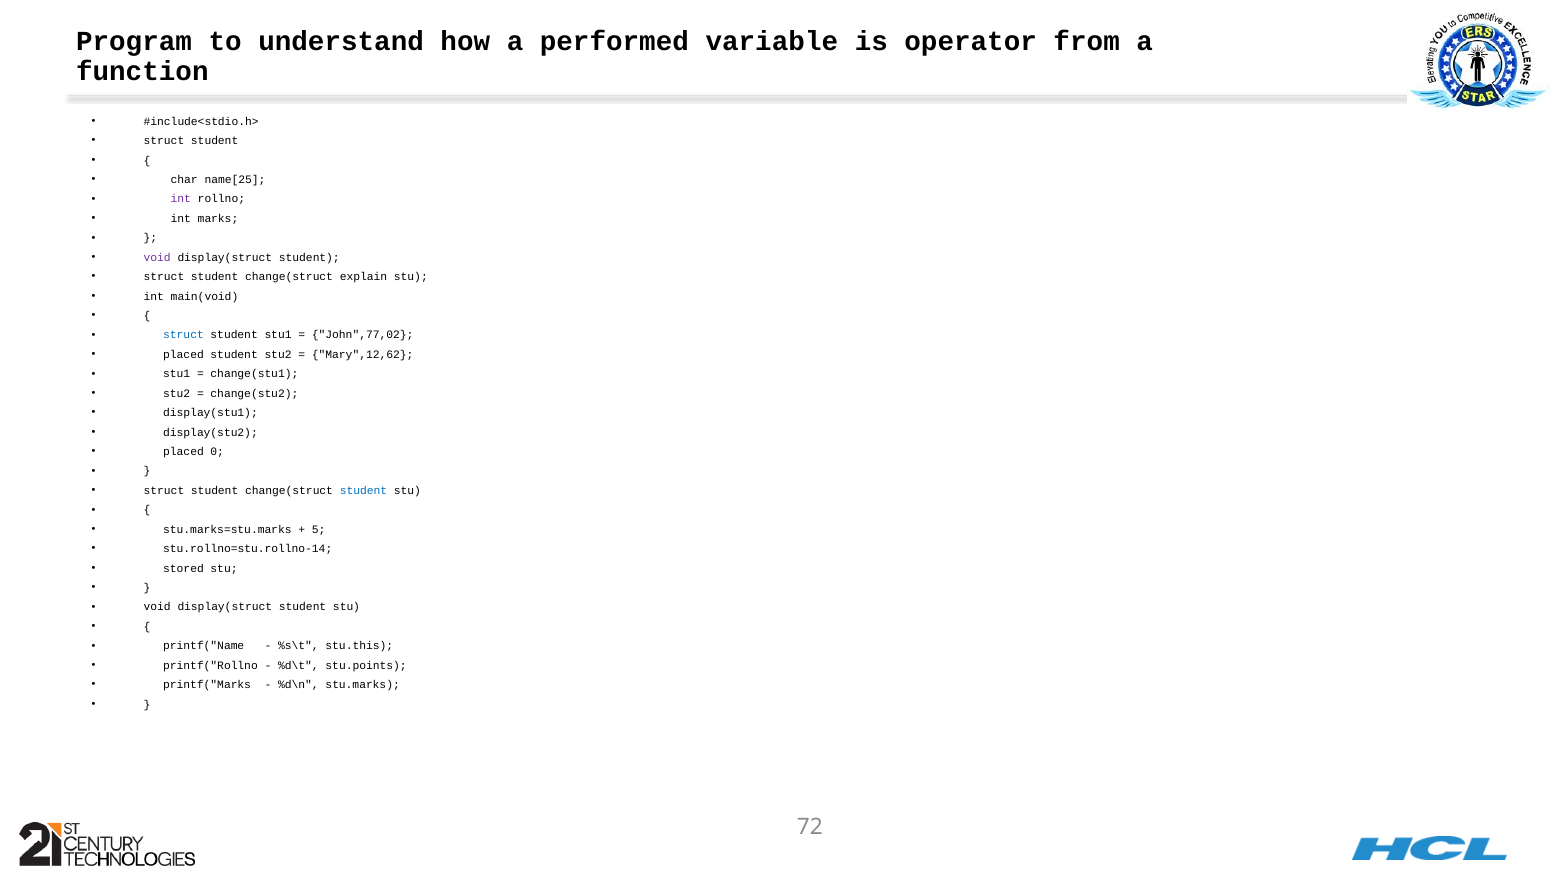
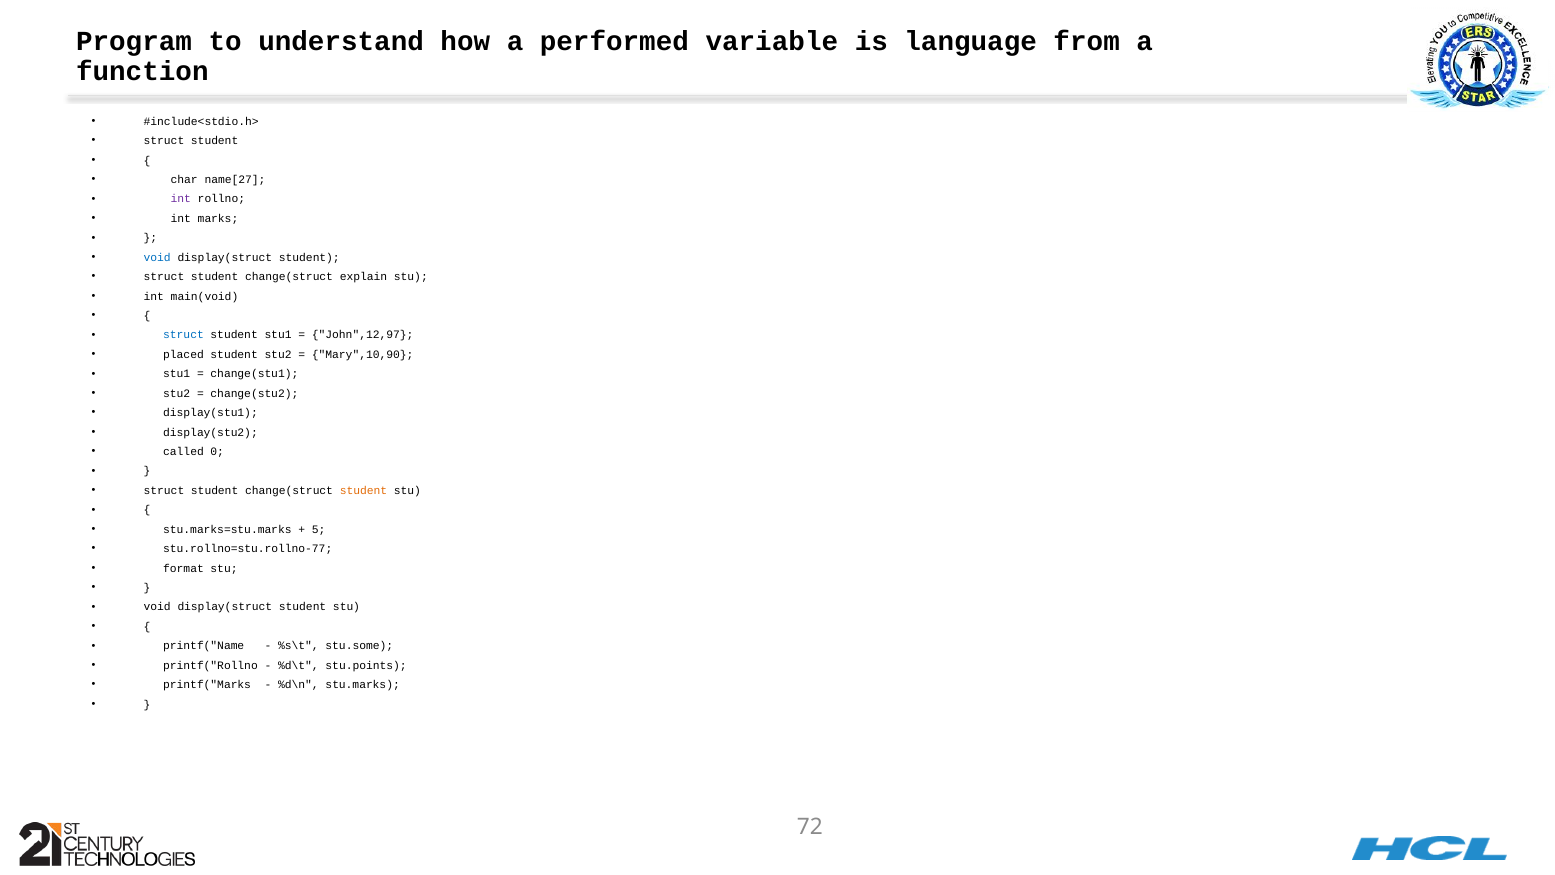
operator: operator -> language
name[25: name[25 -> name[27
void at (157, 257) colour: purple -> blue
John",77,02: John",77,02 -> John",12,97
Mary",12,62: Mary",12,62 -> Mary",10,90
placed at (184, 452): placed -> called
student at (364, 491) colour: blue -> orange
stu.rollno=stu.rollno-14: stu.rollno=stu.rollno-14 -> stu.rollno=stu.rollno-77
stored: stored -> format
stu.this: stu.this -> stu.some
